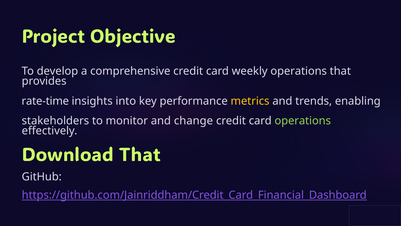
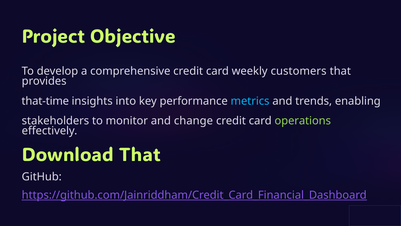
weekly operations: operations -> customers
rate-time: rate-time -> that-time
metrics colour: yellow -> light blue
